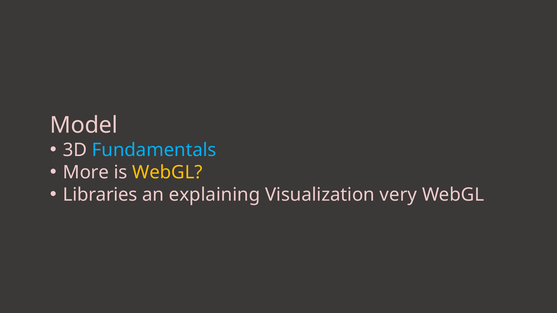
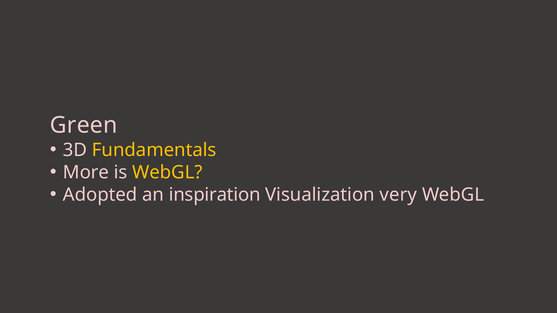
Model: Model -> Green
Fundamentals colour: light blue -> yellow
Libraries: Libraries -> Adopted
explaining: explaining -> inspiration
